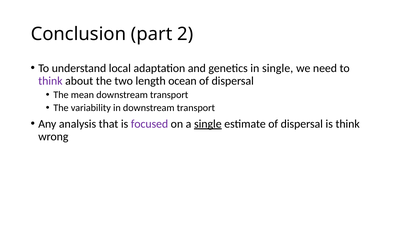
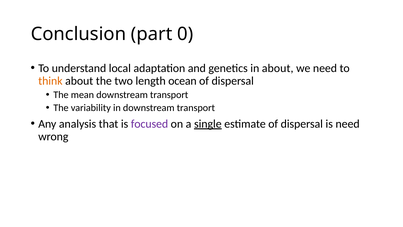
2: 2 -> 0
in single: single -> about
think at (50, 81) colour: purple -> orange
is think: think -> need
